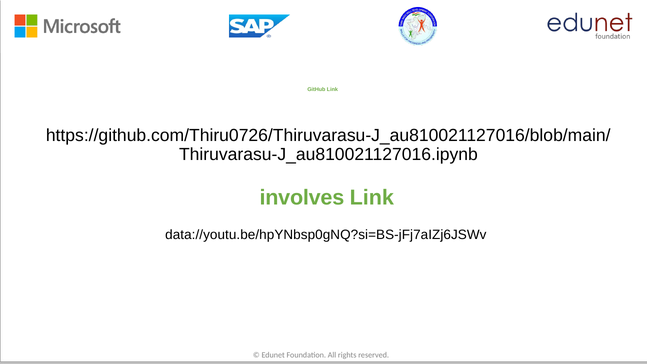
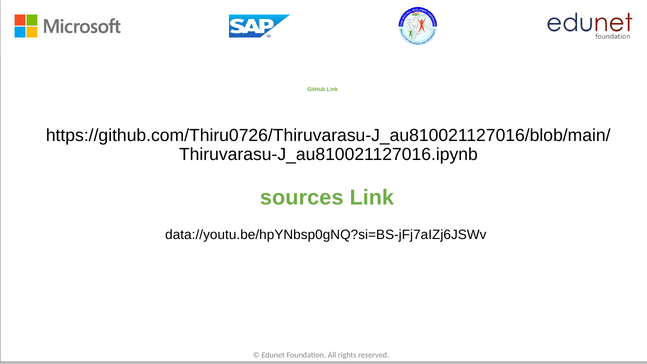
involves: involves -> sources
